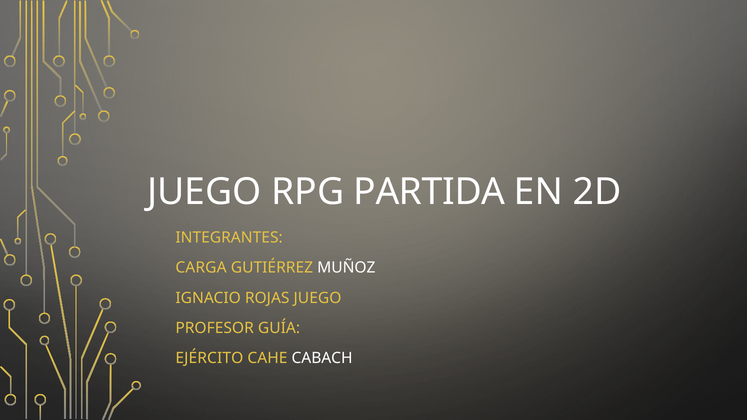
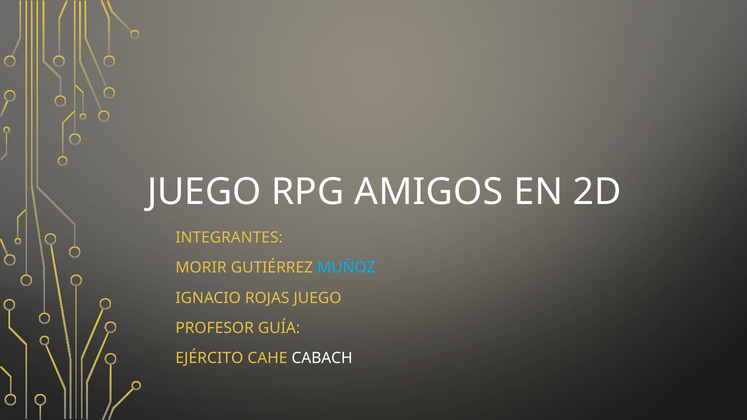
PARTIDA: PARTIDA -> AMIGOS
CARGA: CARGA -> MORIR
MUÑOZ colour: white -> light blue
